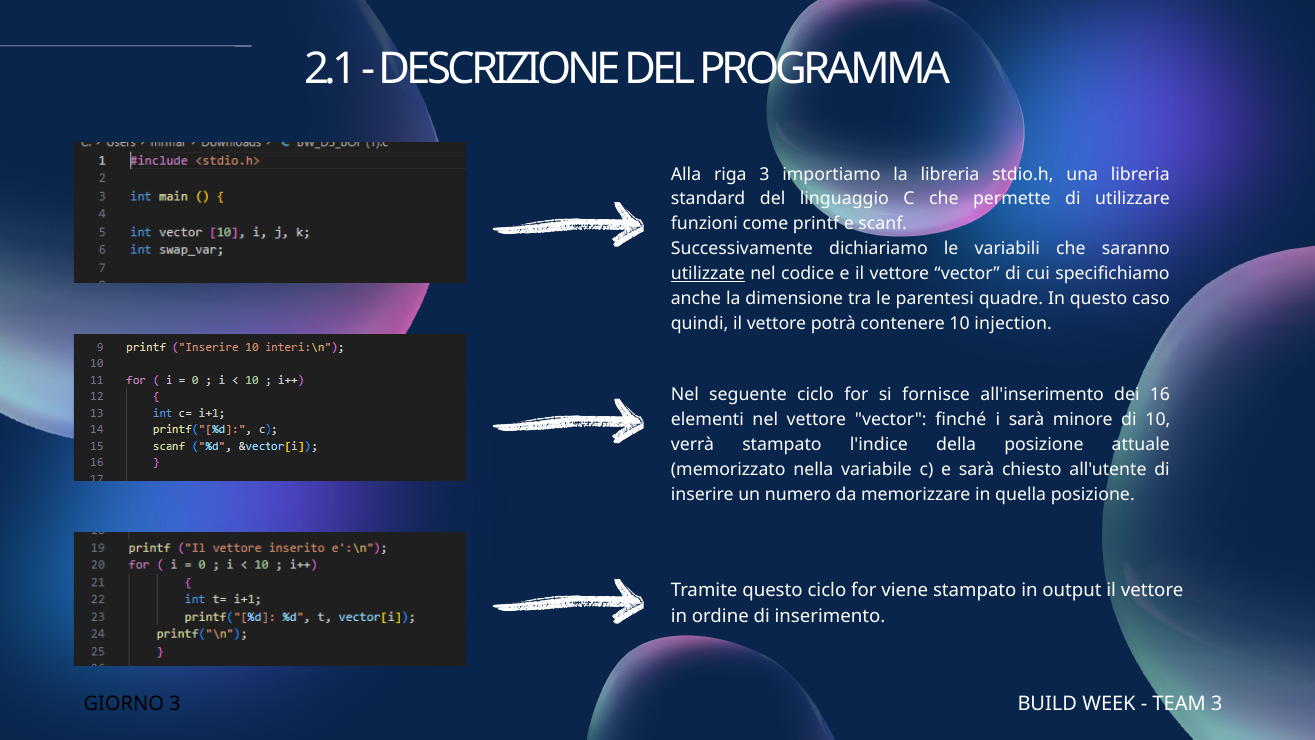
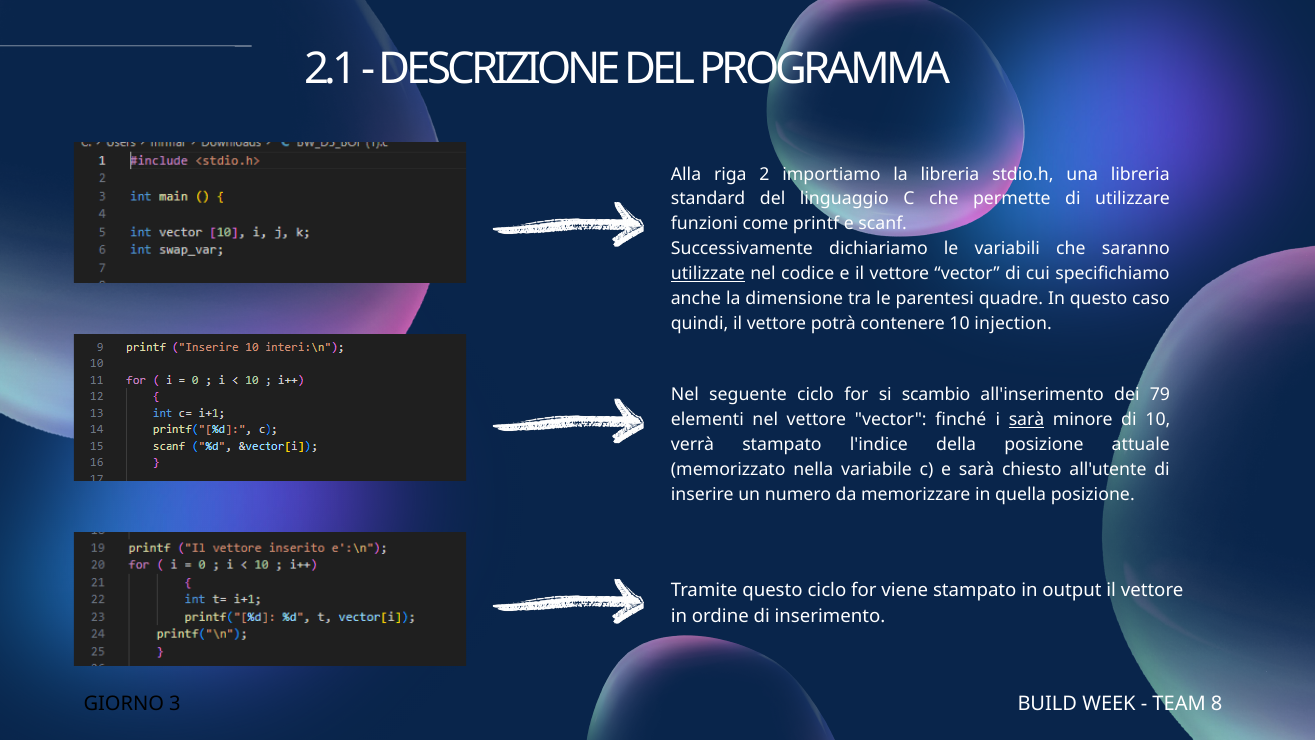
riga 3: 3 -> 2
fornisce: fornisce -> scambio
16: 16 -> 79
sarà at (1027, 420) underline: none -> present
TEAM 3: 3 -> 8
